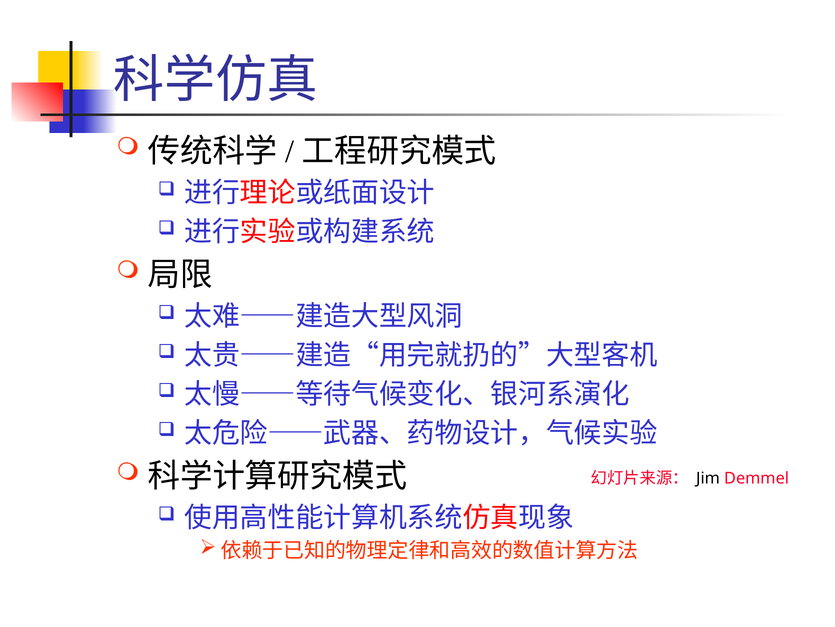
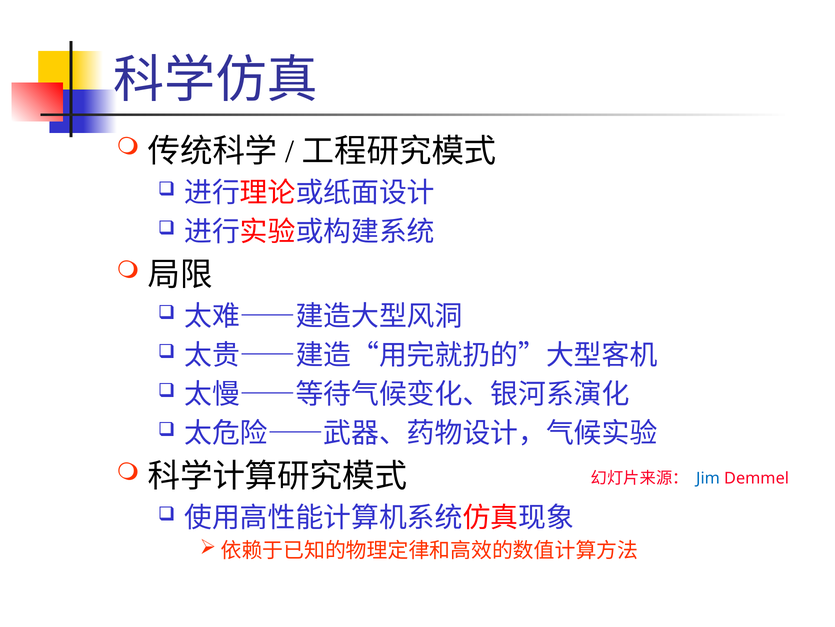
Jim colour: black -> blue
